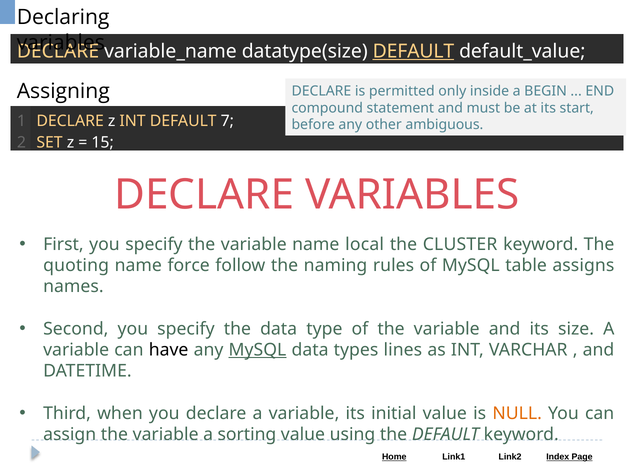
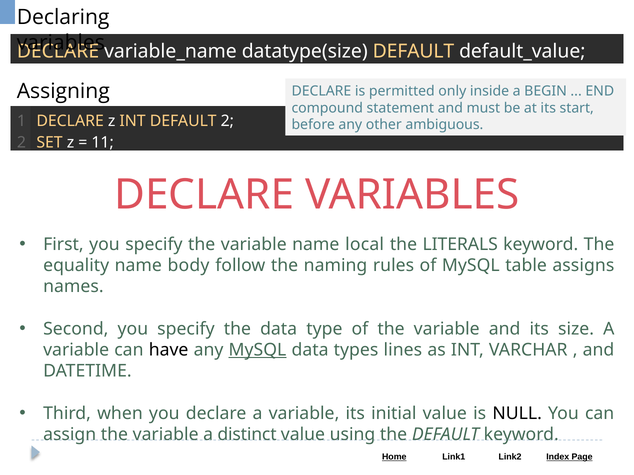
DEFAULT at (413, 51) underline: present -> none
DEFAULT 7: 7 -> 2
15: 15 -> 11
CLUSTER: CLUSTER -> LITERALS
quoting: quoting -> equality
force: force -> body
NULL colour: orange -> black
sorting: sorting -> distinct
